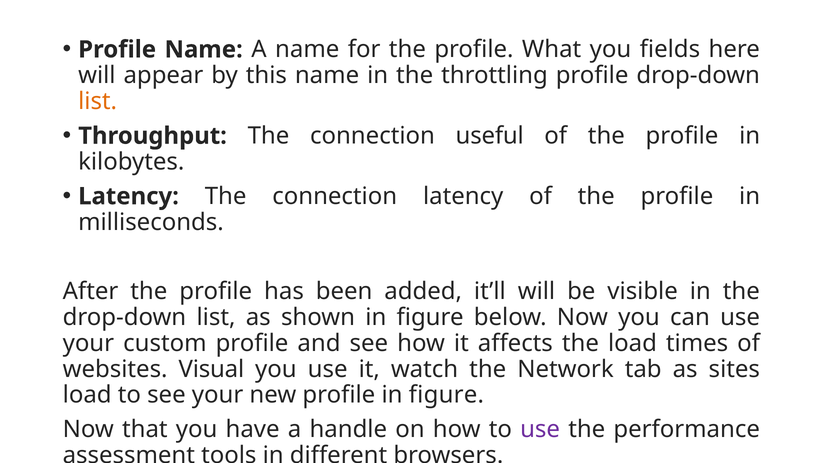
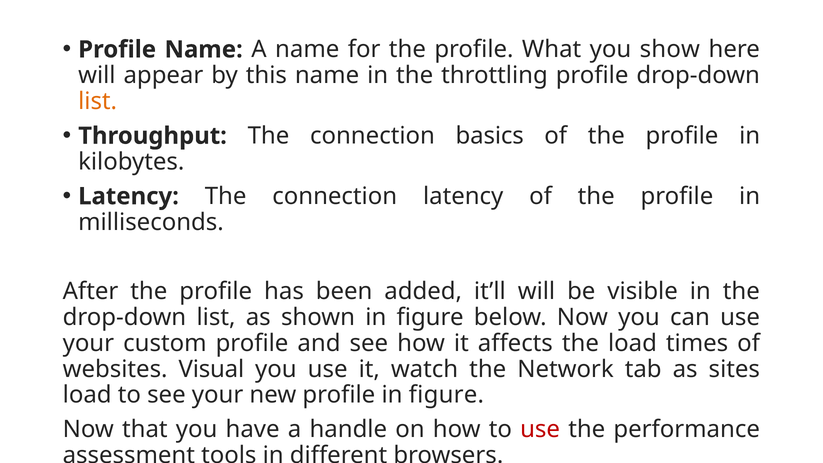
fields: fields -> show
useful: useful -> basics
use at (540, 429) colour: purple -> red
